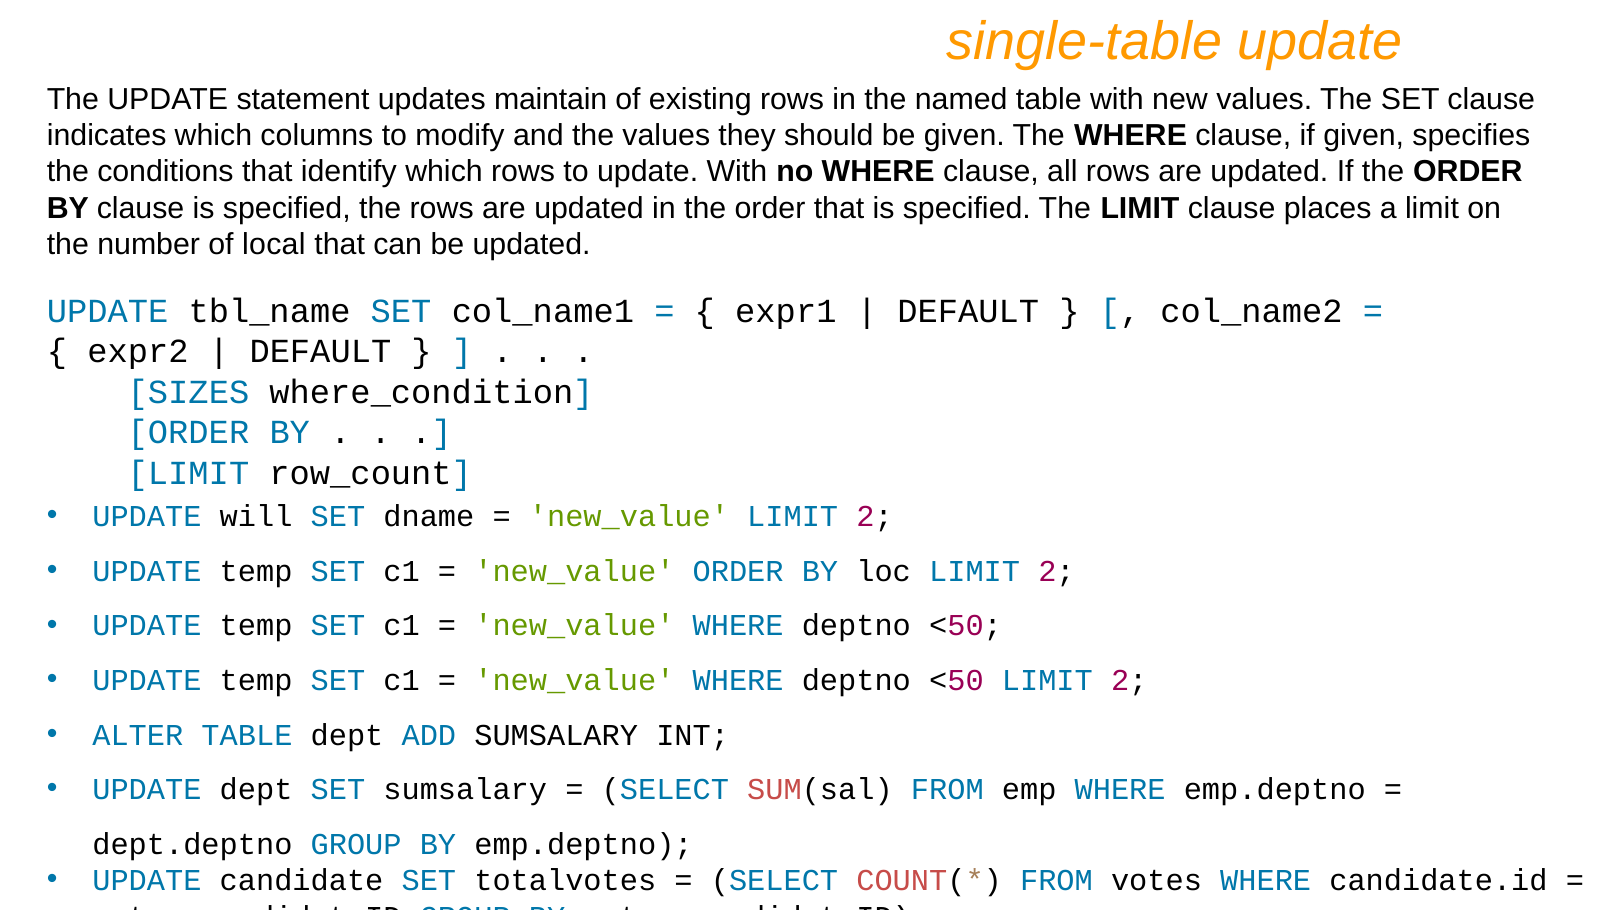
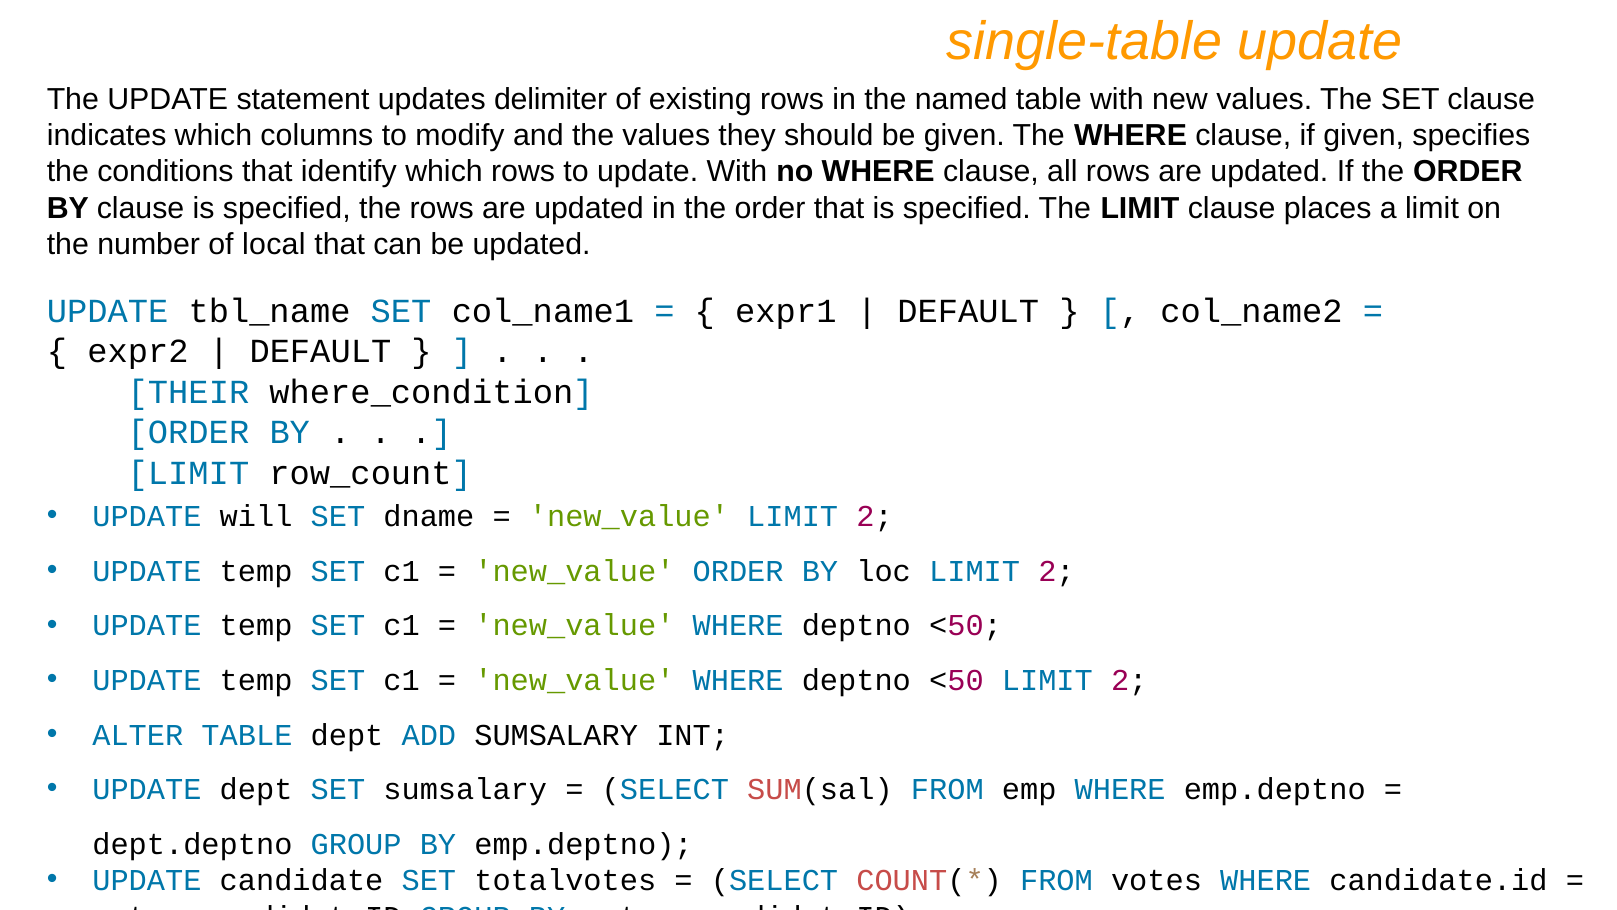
maintain: maintain -> delimiter
SIZES: SIZES -> THEIR
